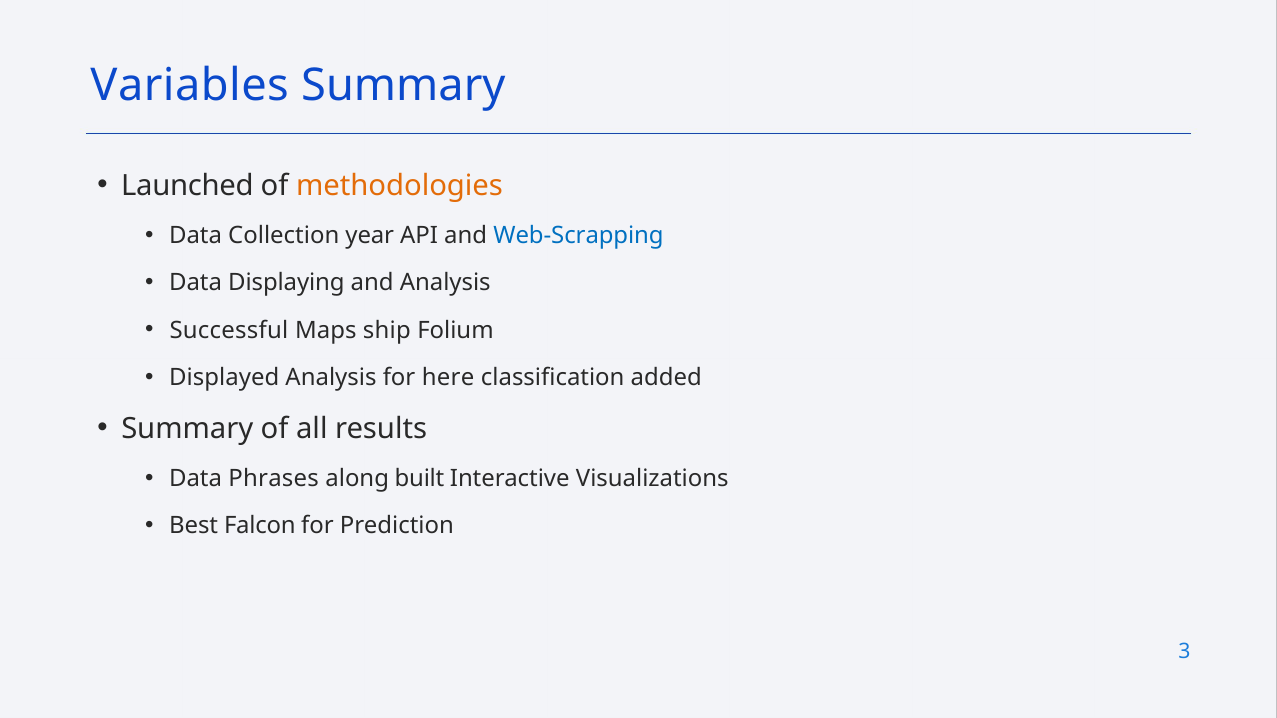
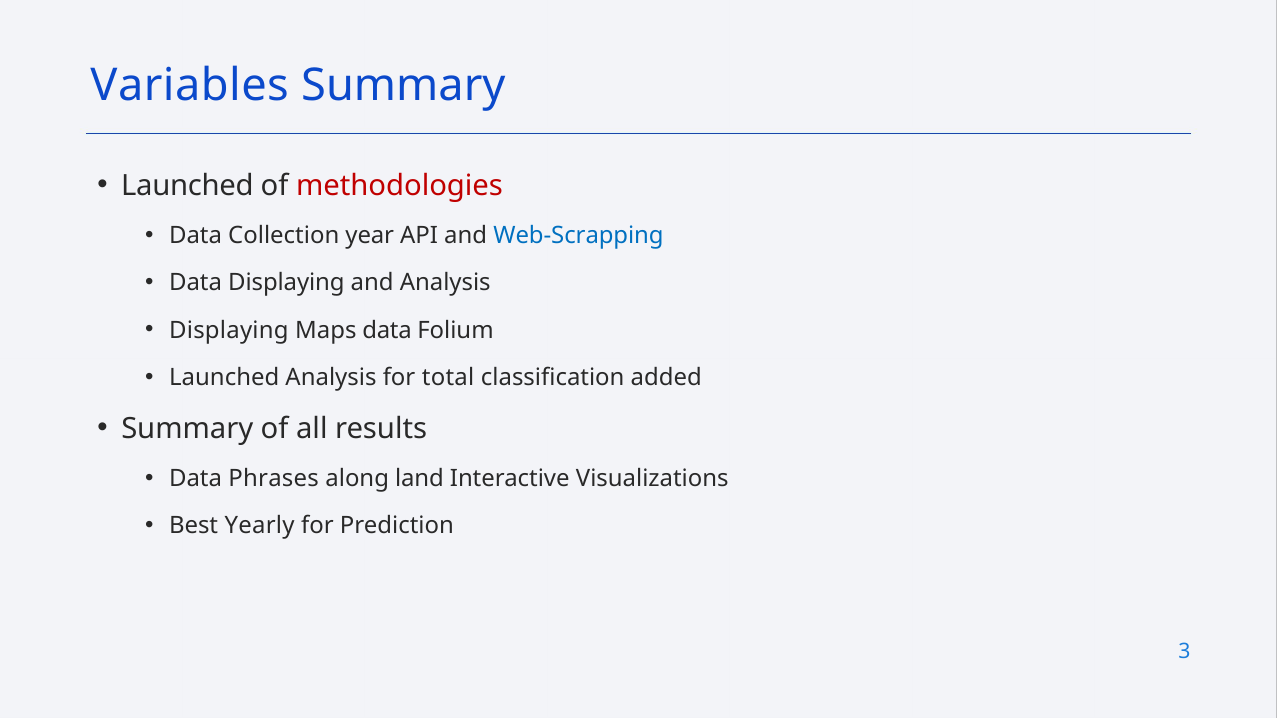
methodologies colour: orange -> red
Successful at (229, 330): Successful -> Displaying
Maps ship: ship -> data
Displayed at (224, 378): Displayed -> Launched
here: here -> total
built: built -> land
Falcon: Falcon -> Yearly
